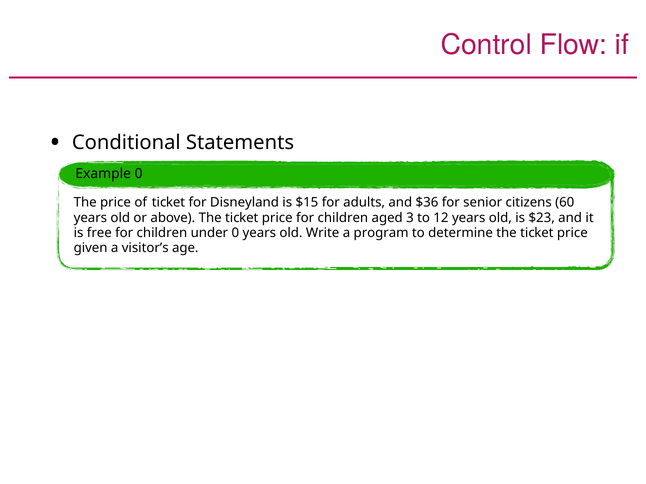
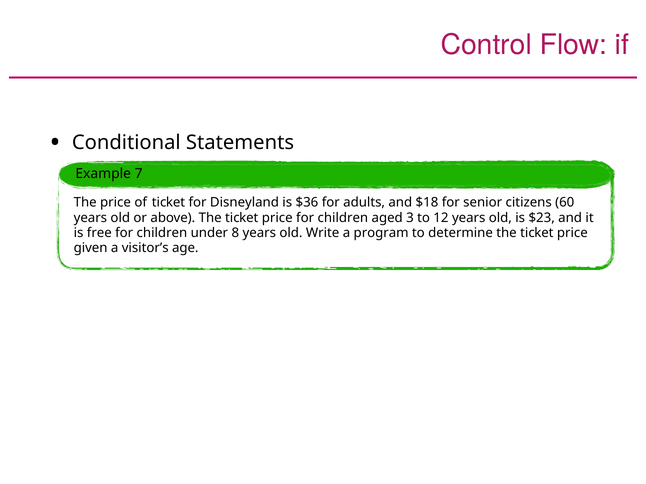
Example 0: 0 -> 7
$15: $15 -> $36
$36: $36 -> $18
under 0: 0 -> 8
